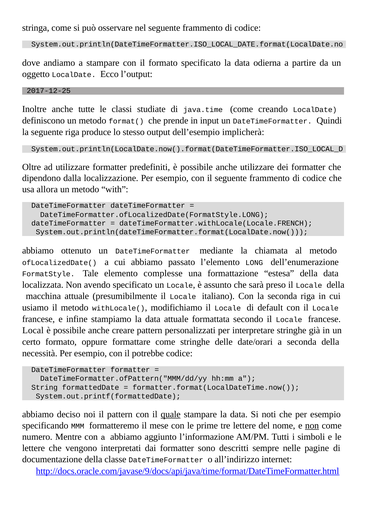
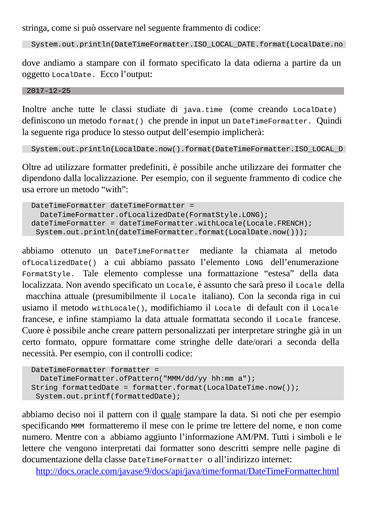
allora: allora -> errore
Local: Local -> Cuore
potrebbe: potrebbe -> controlli
non at (312, 426) underline: present -> none
